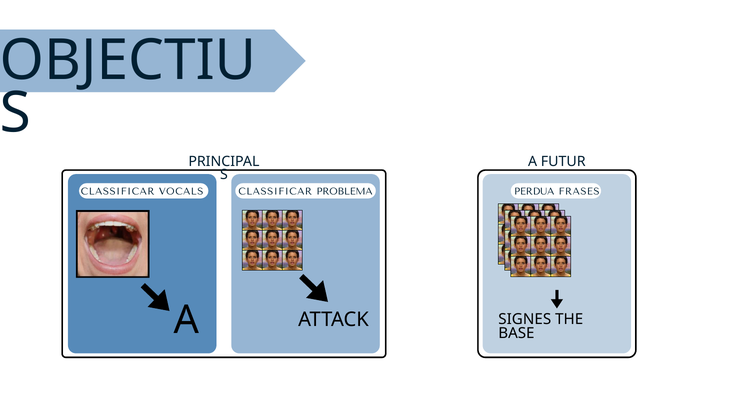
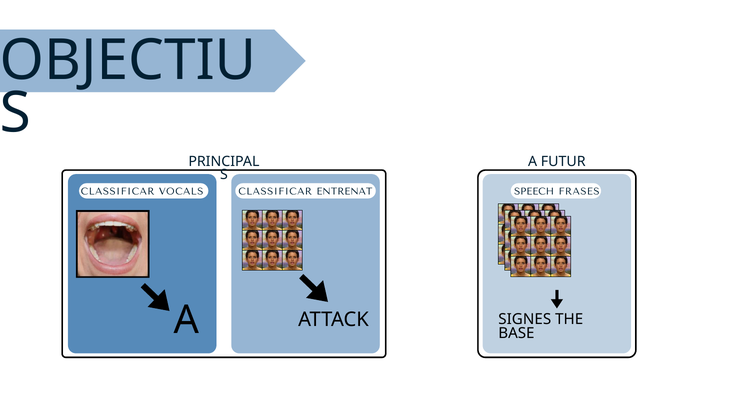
PROBLEMA: PROBLEMA -> ENTRENAT
PERDUA: PERDUA -> SPEECH
